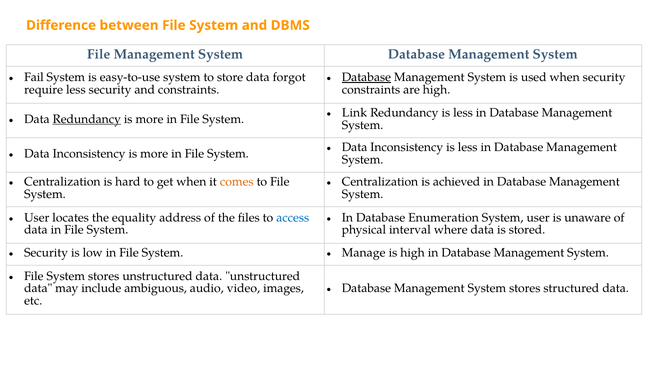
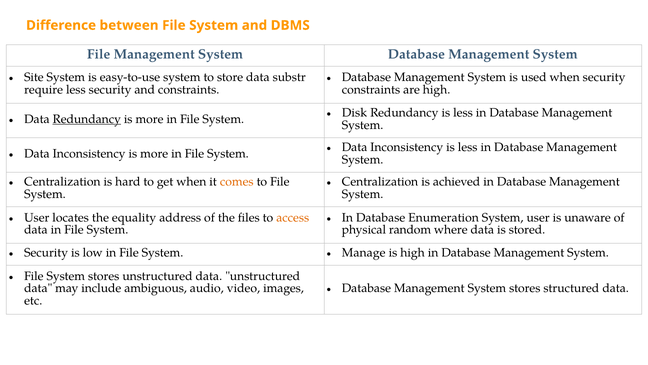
Fail: Fail -> Site
forgot: forgot -> substr
Database at (366, 77) underline: present -> none
Link: Link -> Disk
access colour: blue -> orange
interval: interval -> random
